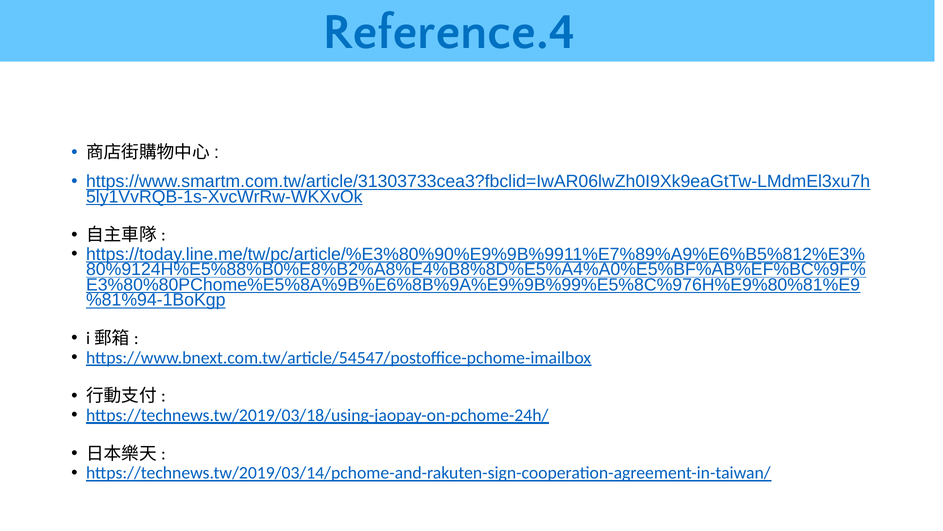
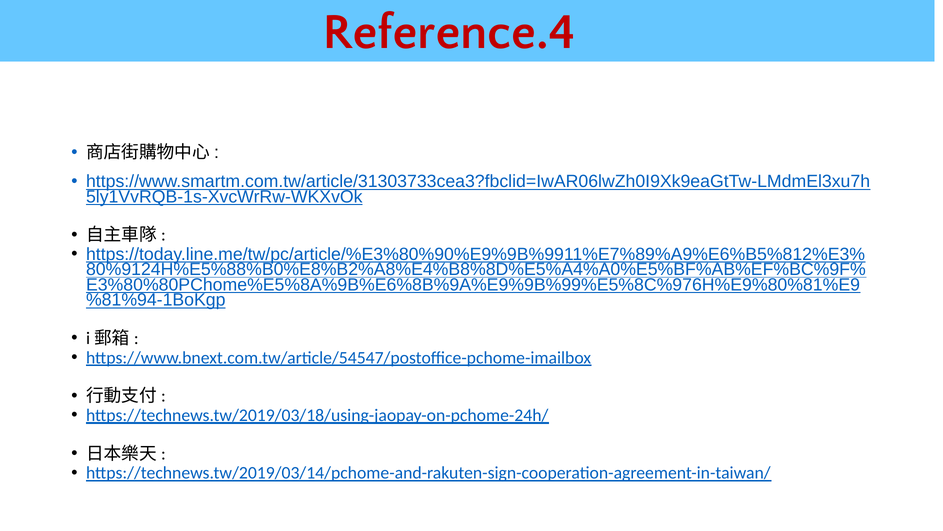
Reference.4 colour: blue -> red
